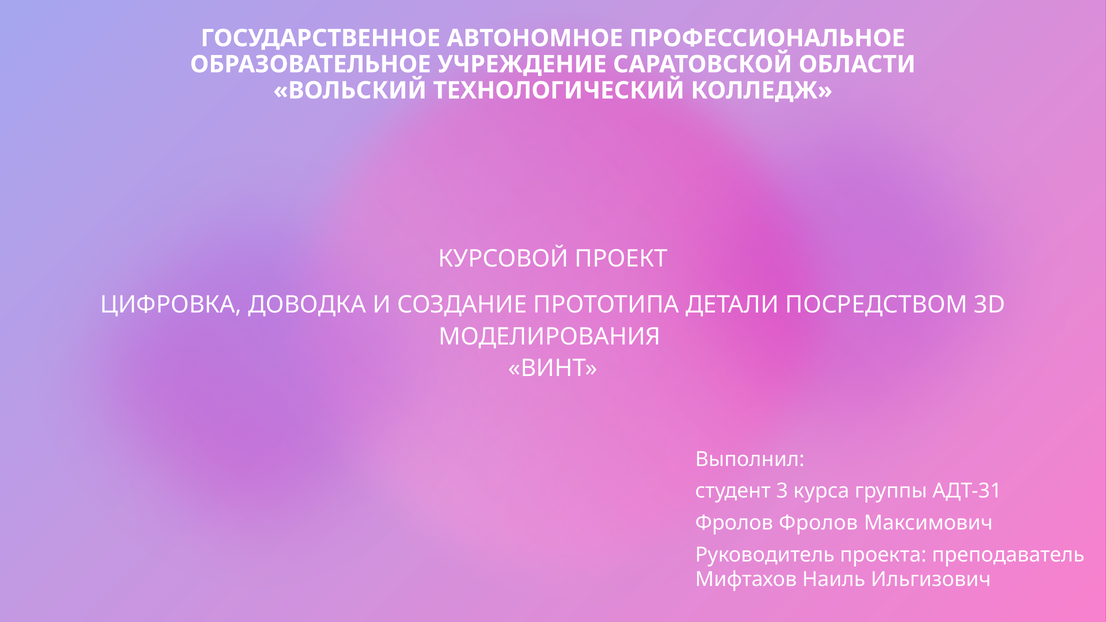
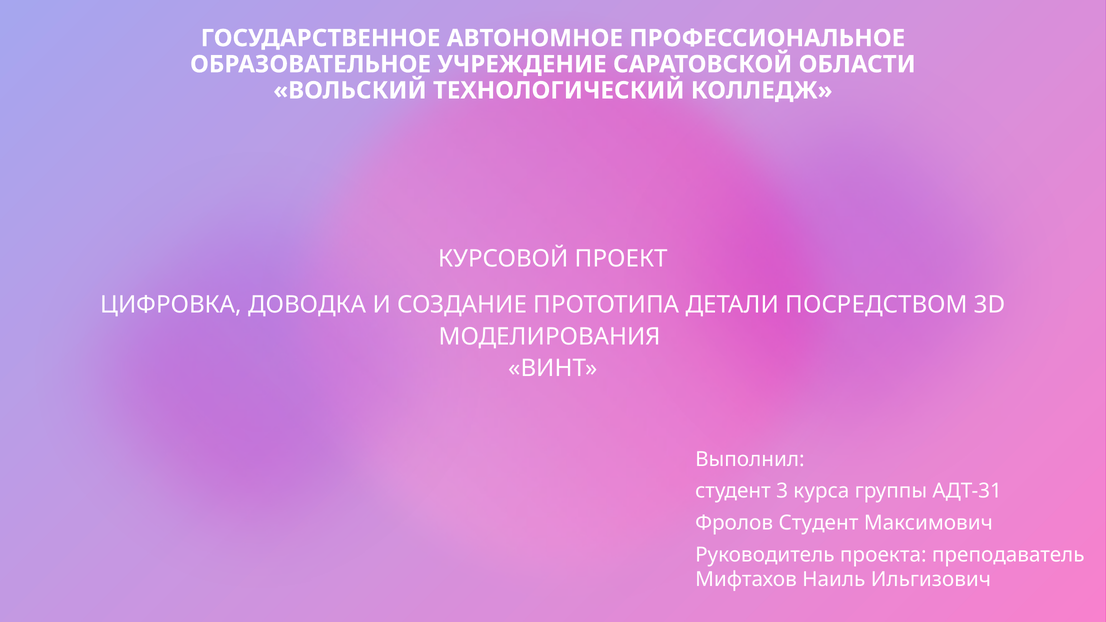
Фролов Фролов: Фролов -> Студент
